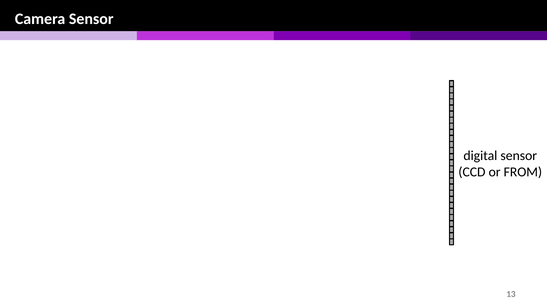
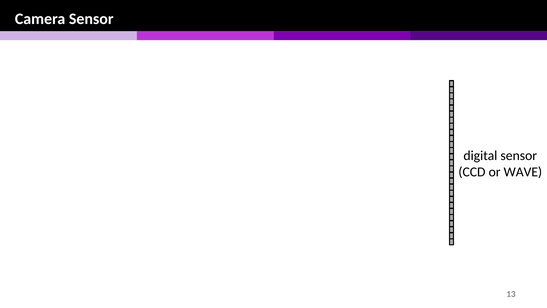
FROM: FROM -> WAVE
